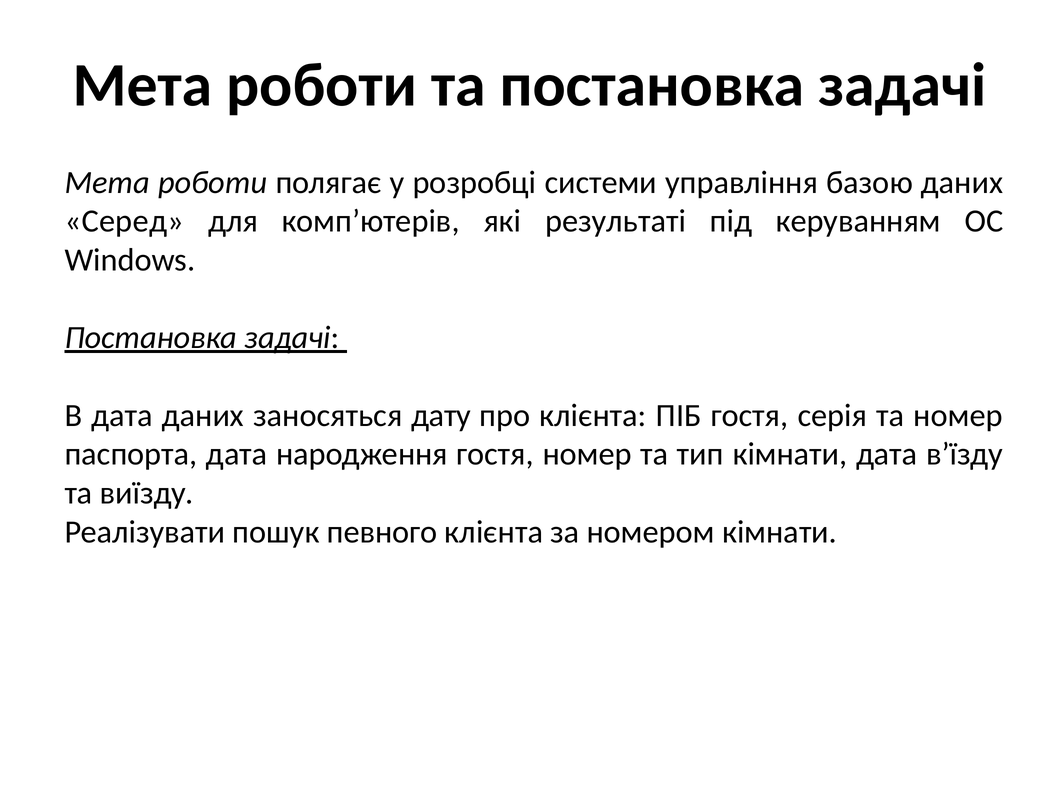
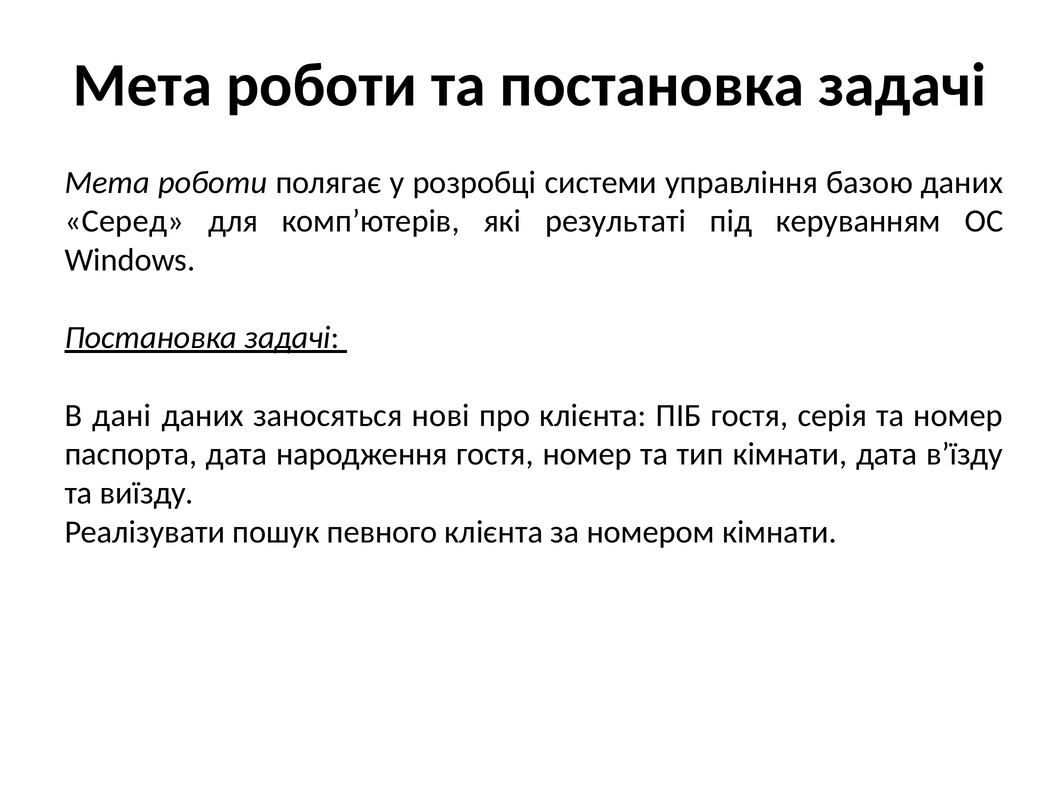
В дата: дата -> дані
дату: дату -> нові
